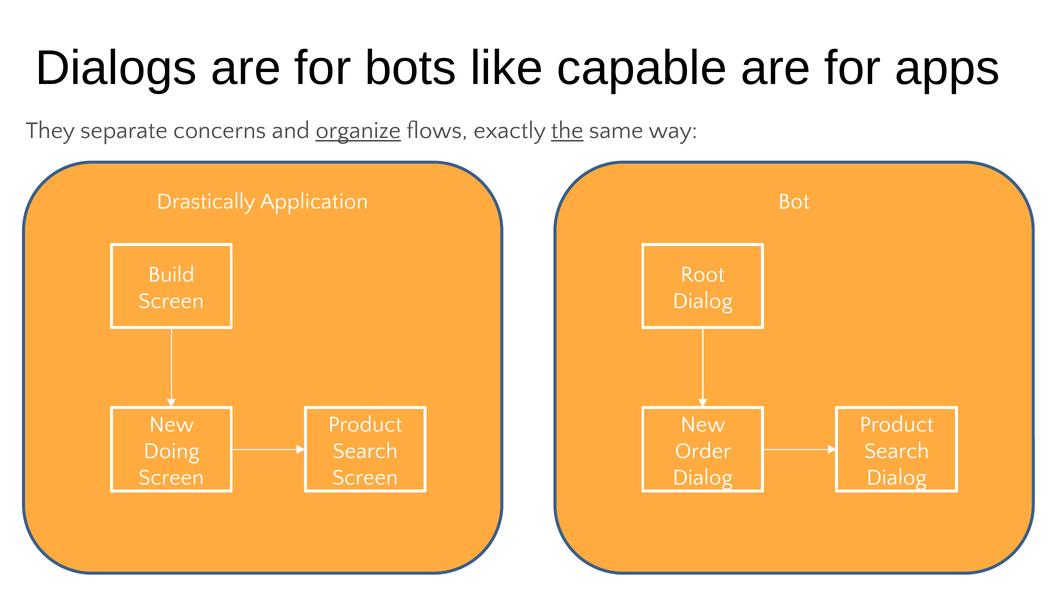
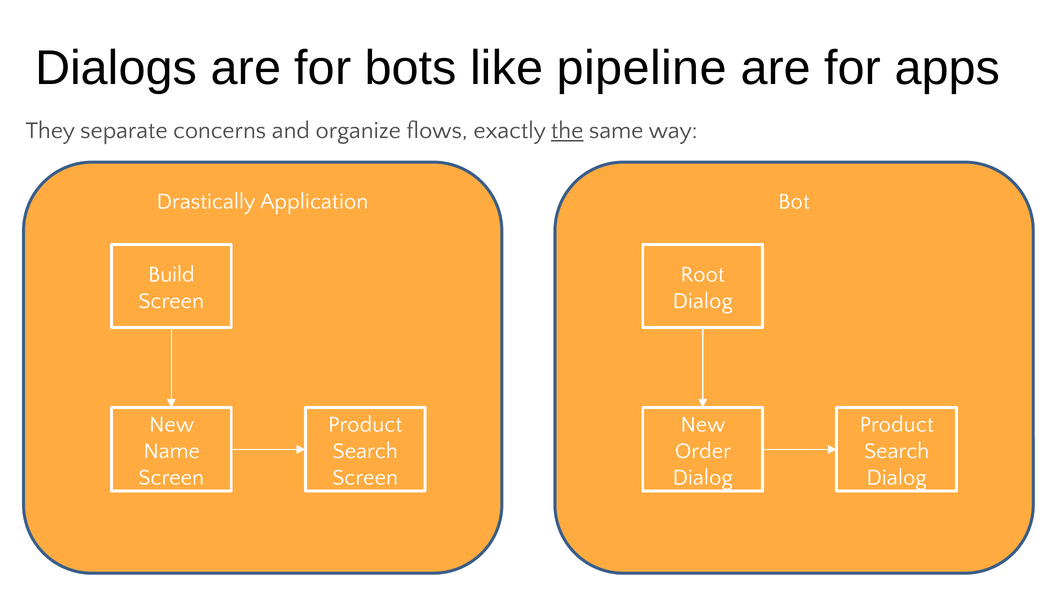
capable: capable -> pipeline
organize underline: present -> none
Doing: Doing -> Name
